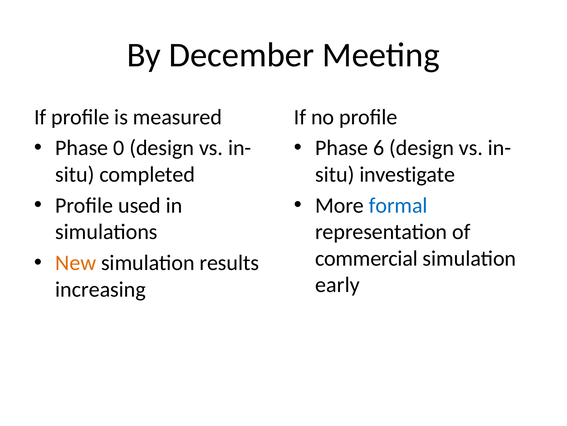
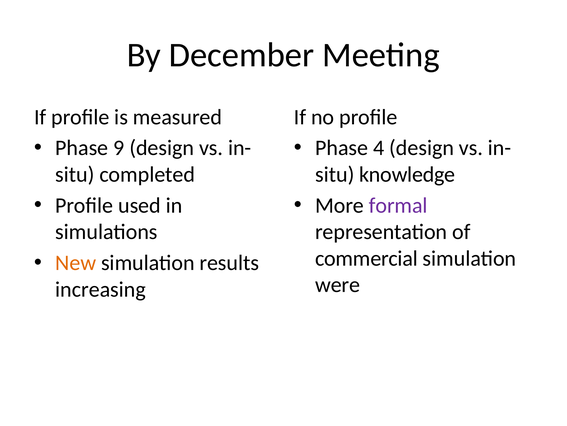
0: 0 -> 9
6: 6 -> 4
investigate: investigate -> knowledge
formal colour: blue -> purple
early: early -> were
